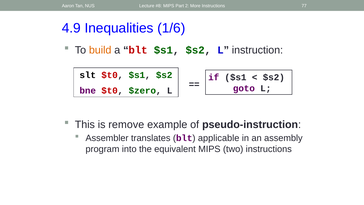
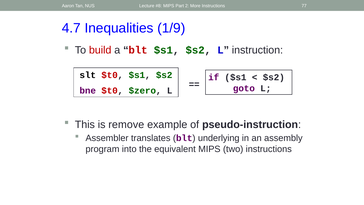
4.9: 4.9 -> 4.7
1/6: 1/6 -> 1/9
build colour: orange -> red
applicable: applicable -> underlying
